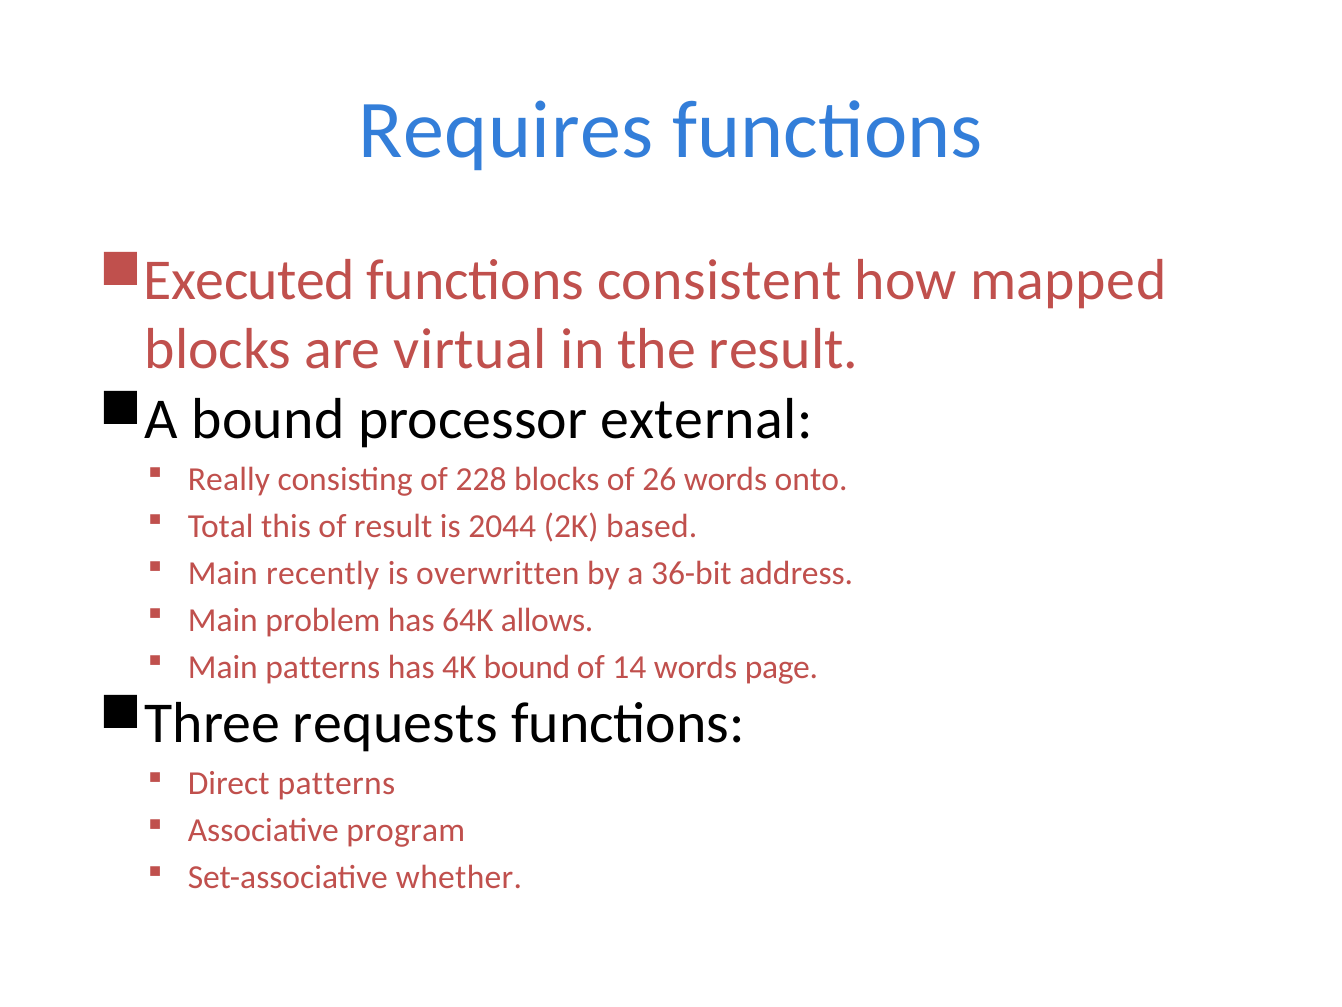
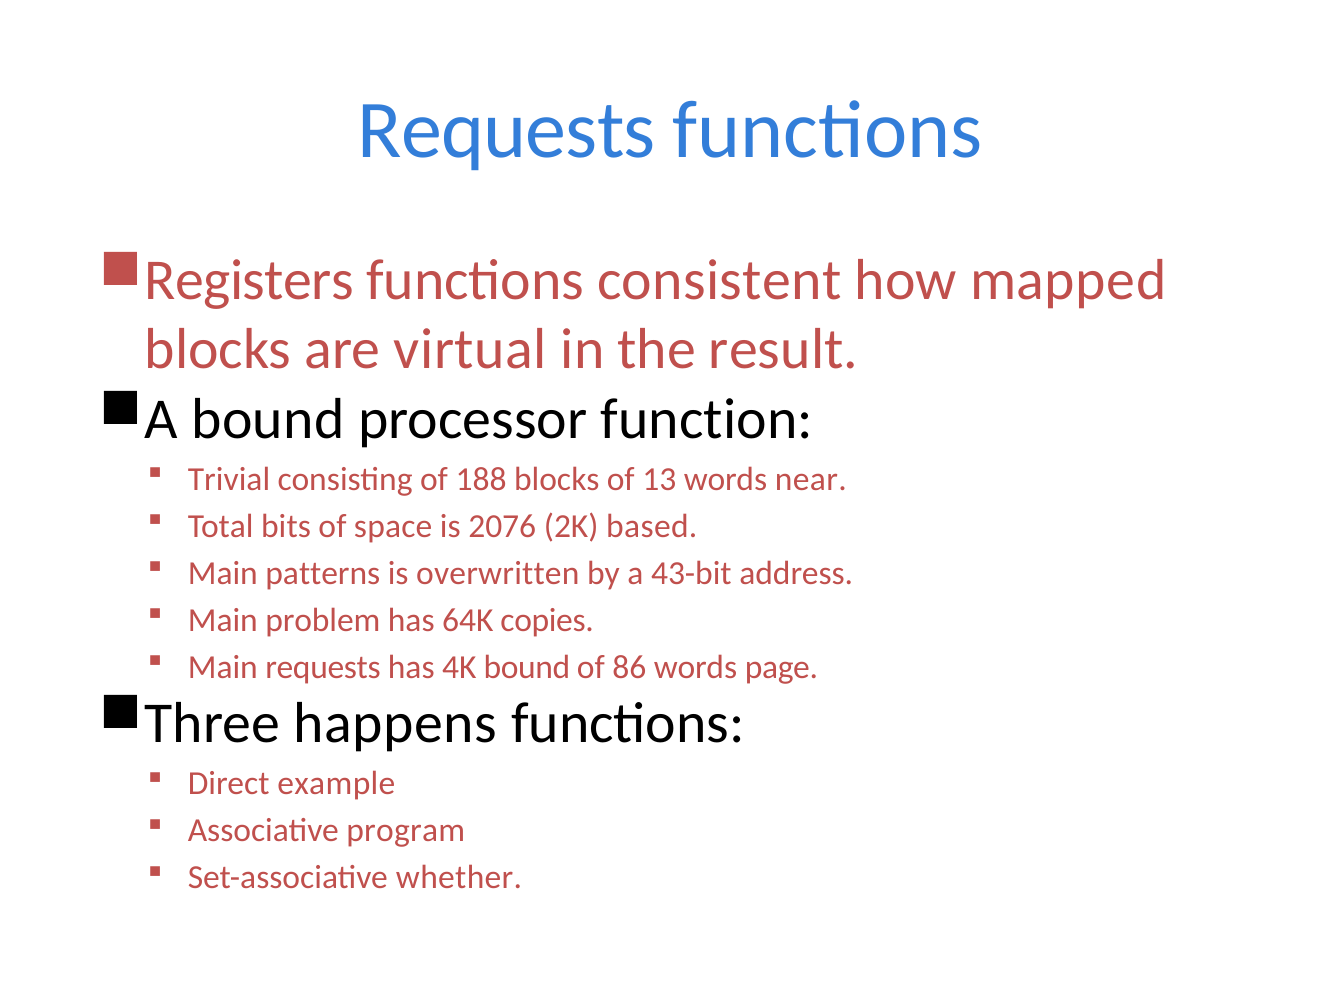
Requires at (506, 130): Requires -> Requests
Executed: Executed -> Registers
external: external -> function
Really: Really -> Trivial
228: 228 -> 188
26: 26 -> 13
onto: onto -> near
this: this -> bits
of result: result -> space
2044: 2044 -> 2076
recently: recently -> patterns
36-bit: 36-bit -> 43-bit
allows: allows -> copies
Main patterns: patterns -> requests
14: 14 -> 86
requests: requests -> happens
Direct patterns: patterns -> example
